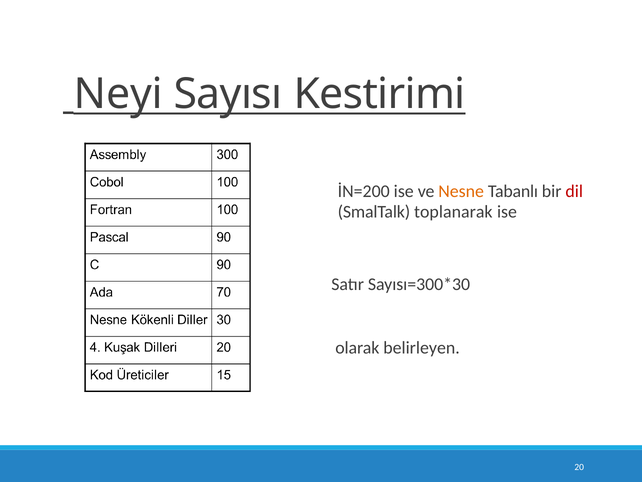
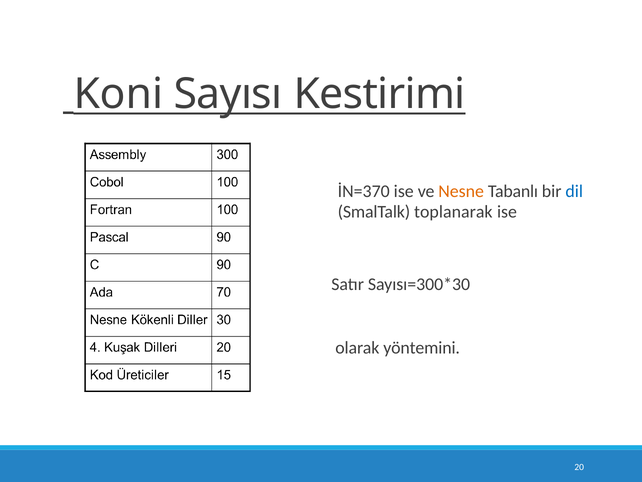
Neyi: Neyi -> Koni
İN=200: İN=200 -> İN=370
dil colour: red -> blue
belirleyen: belirleyen -> yöntemini
